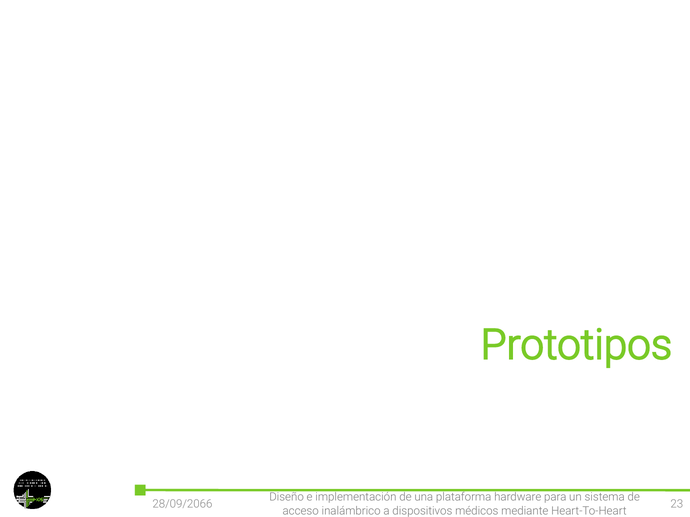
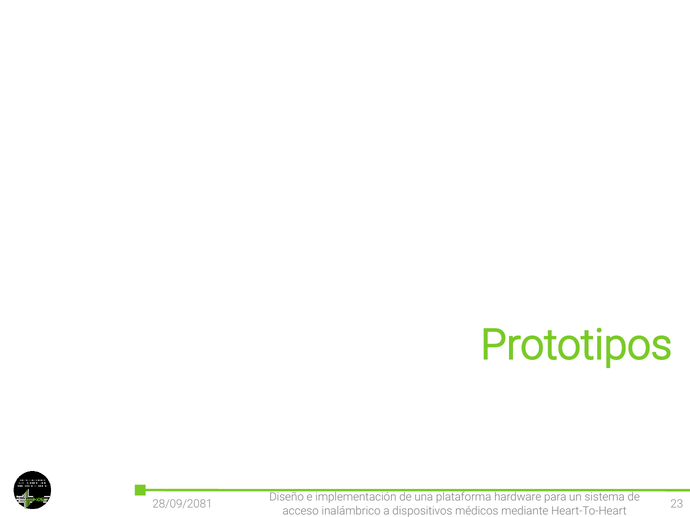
28/09/2066: 28/09/2066 -> 28/09/2081
